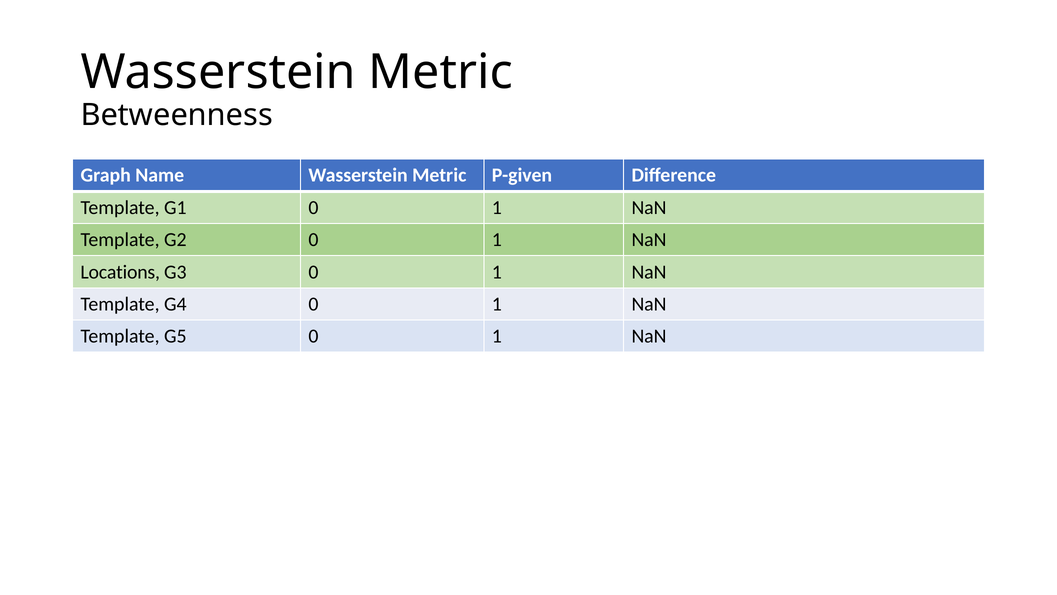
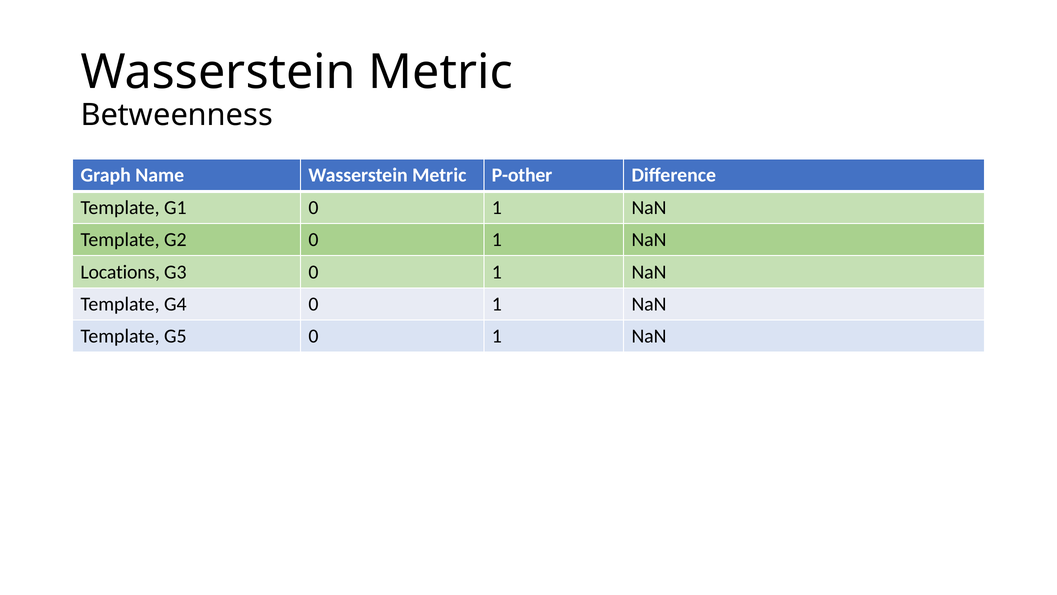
P-given: P-given -> P-other
